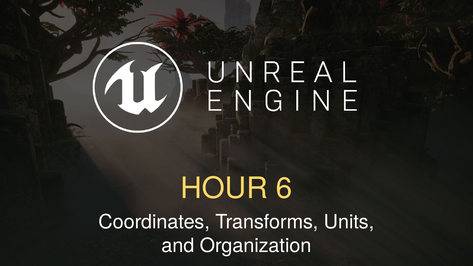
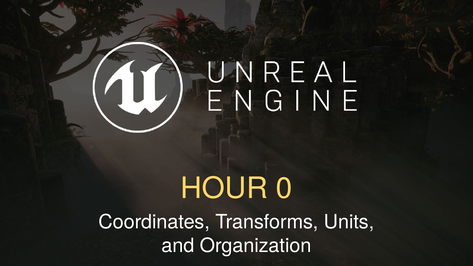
6: 6 -> 0
